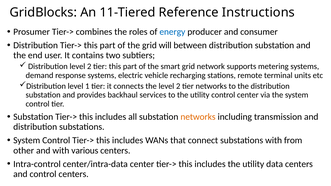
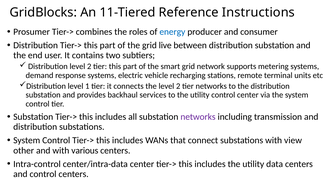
will: will -> live
networks at (198, 117) colour: orange -> purple
from: from -> view
